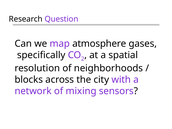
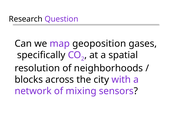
atmosphere: atmosphere -> geoposition
